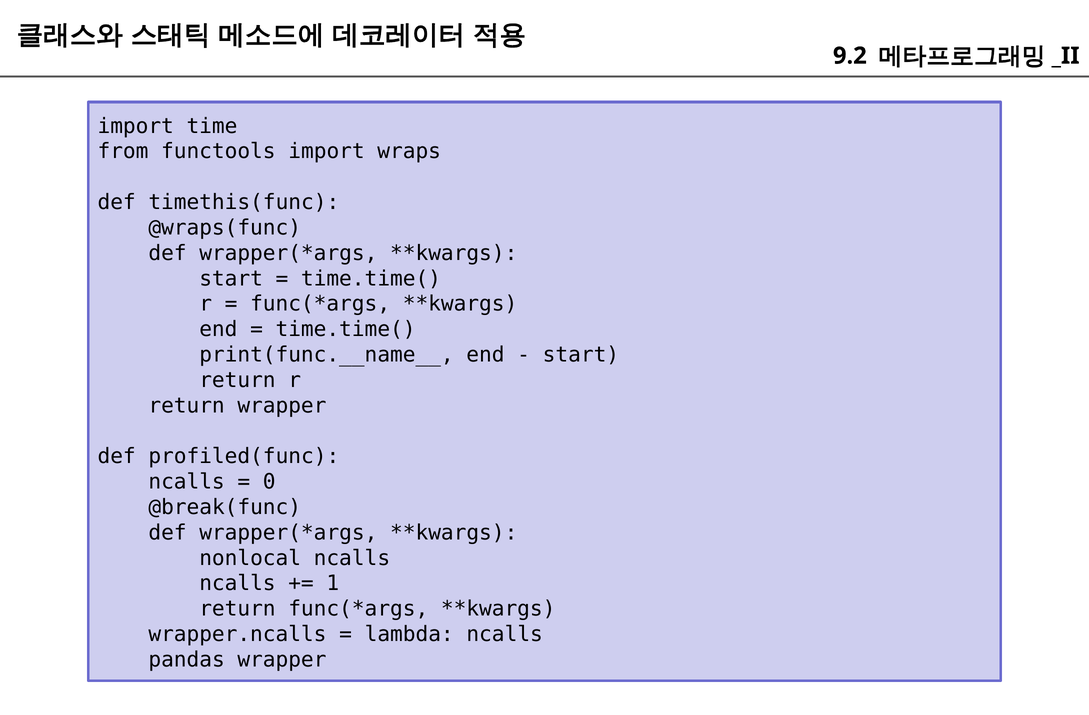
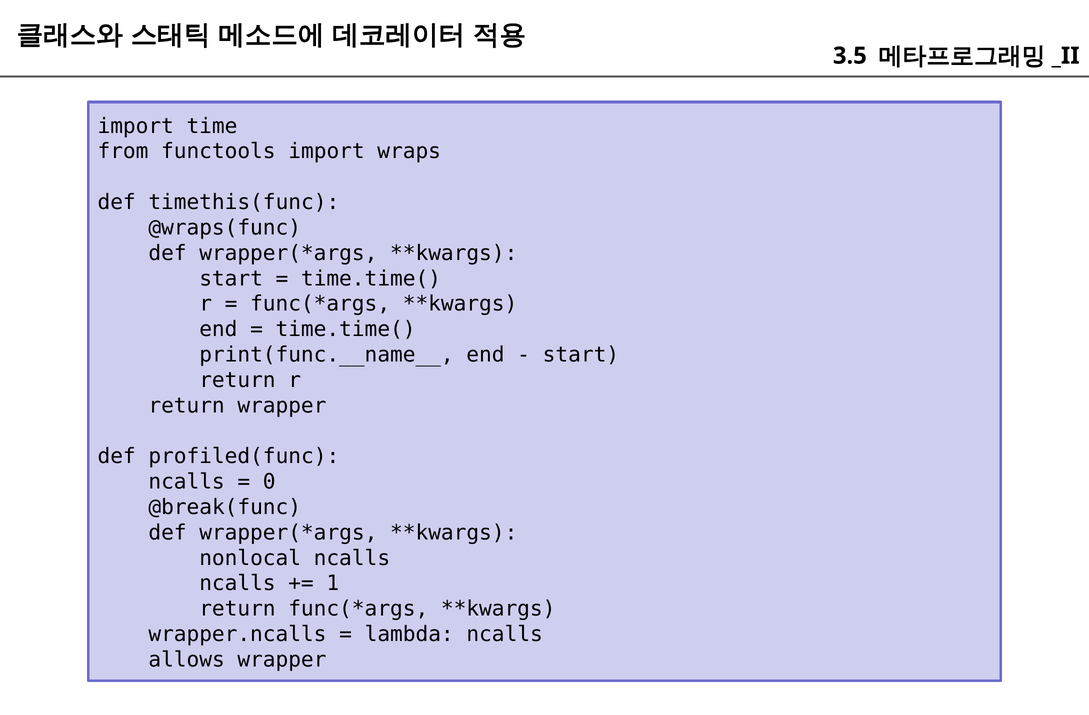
9.2: 9.2 -> 3.5
pandas: pandas -> allows
